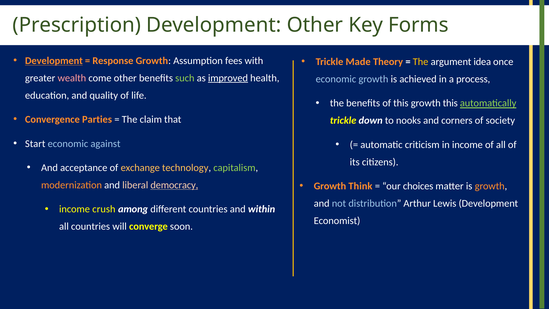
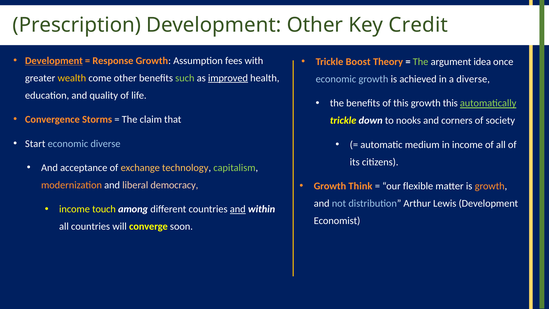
Forms: Forms -> Credit
Made: Made -> Boost
The at (421, 62) colour: yellow -> light green
wealth colour: pink -> yellow
a process: process -> diverse
Parties: Parties -> Storms
economic against: against -> diverse
criticism: criticism -> medium
choices: choices -> flexible
democracy underline: present -> none
crush: crush -> touch
and at (238, 209) underline: none -> present
